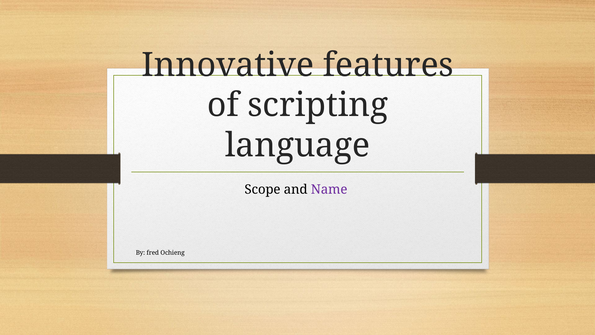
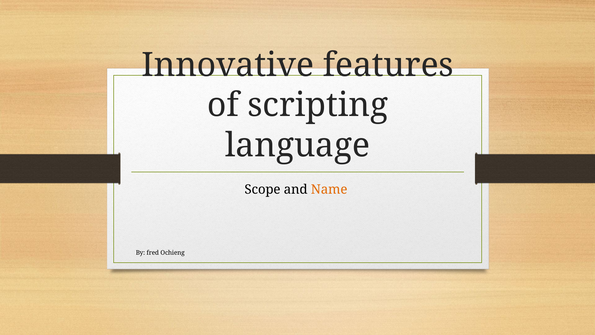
Name colour: purple -> orange
